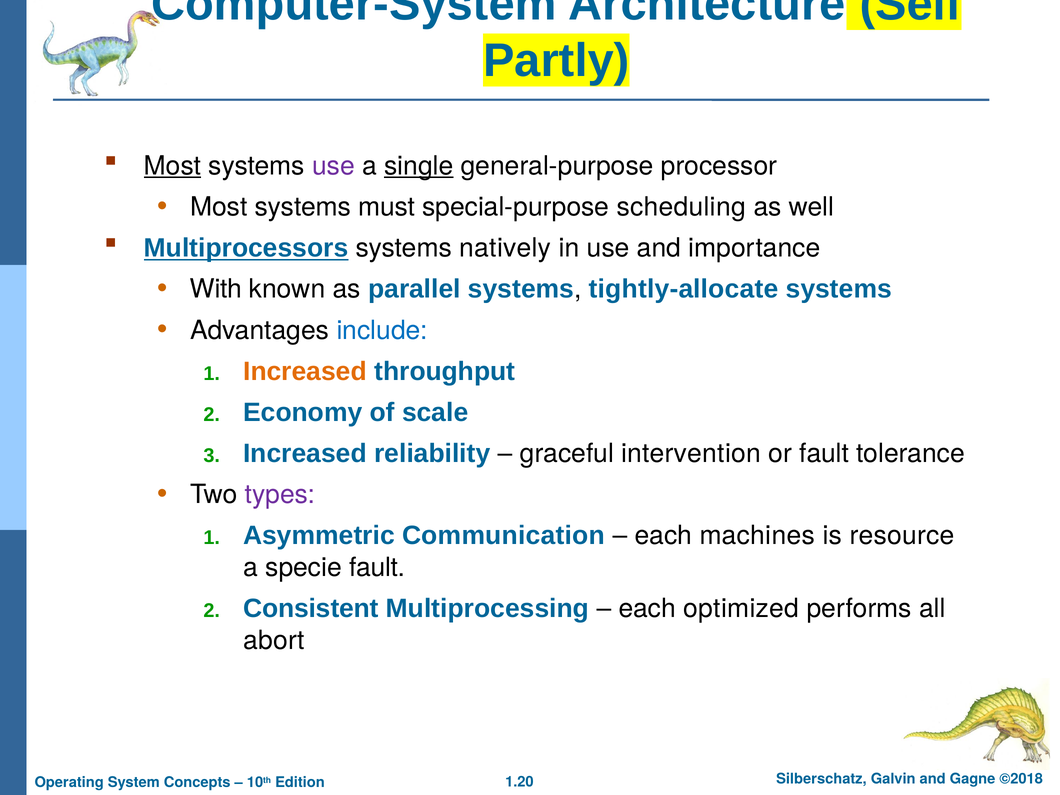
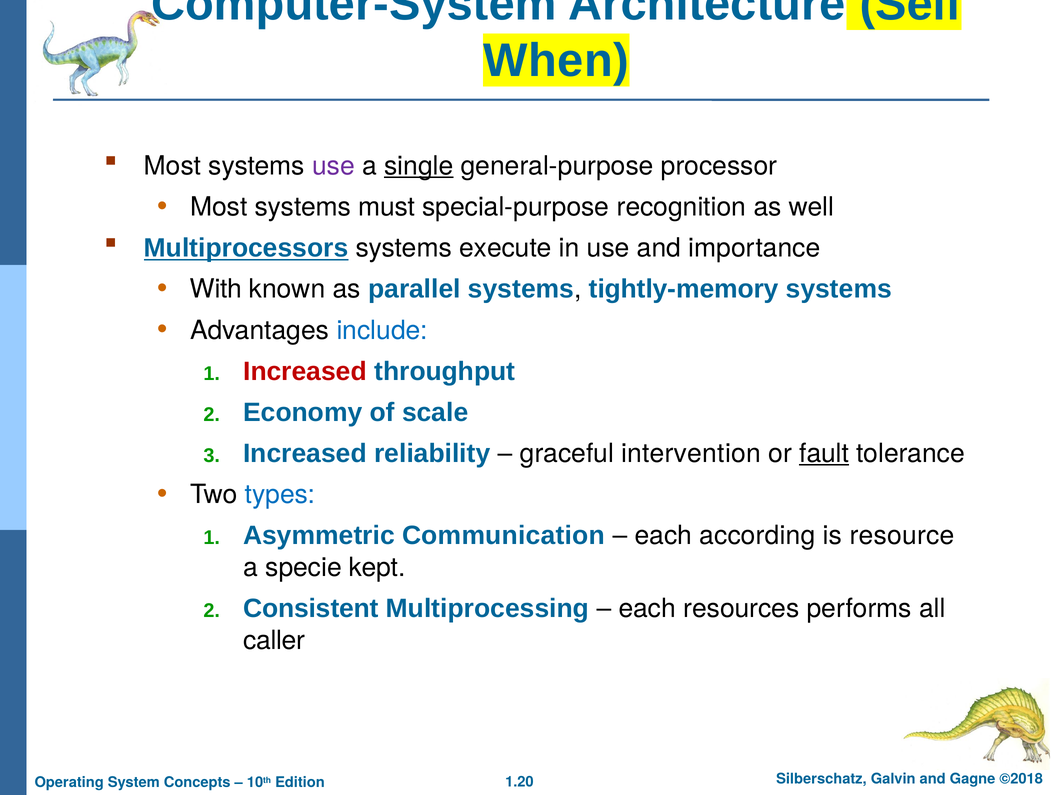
Partly: Partly -> When
Most at (172, 166) underline: present -> none
scheduling: scheduling -> recognition
natively: natively -> execute
tightly-allocate: tightly-allocate -> tightly-memory
Increased at (305, 371) colour: orange -> red
fault at (824, 453) underline: none -> present
types colour: purple -> blue
machines: machines -> according
specie fault: fault -> kept
optimized: optimized -> resources
abort: abort -> caller
